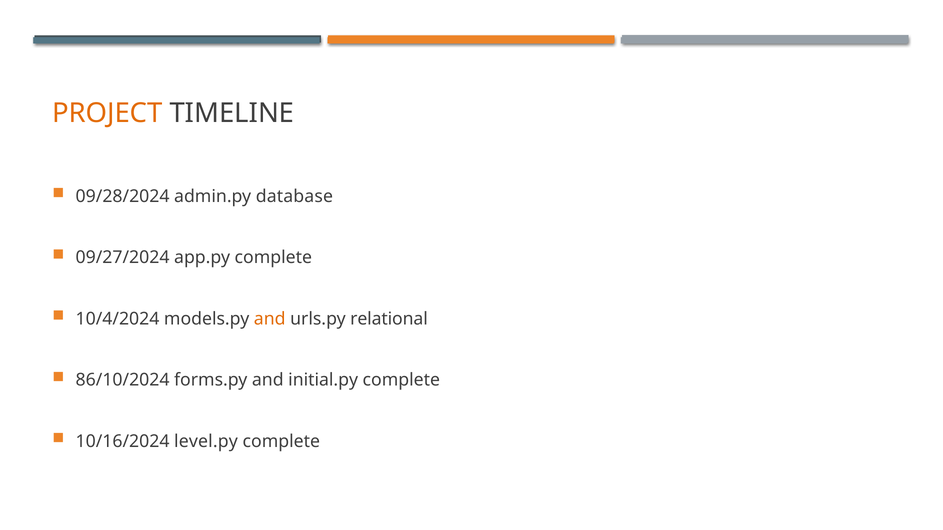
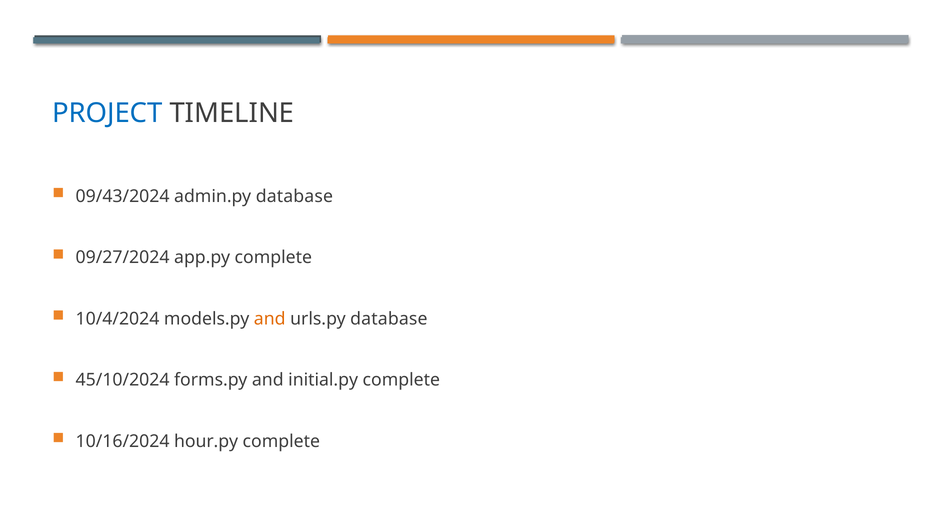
PROJECT colour: orange -> blue
09/28/2024: 09/28/2024 -> 09/43/2024
urls.py relational: relational -> database
86/10/2024: 86/10/2024 -> 45/10/2024
level.py: level.py -> hour.py
